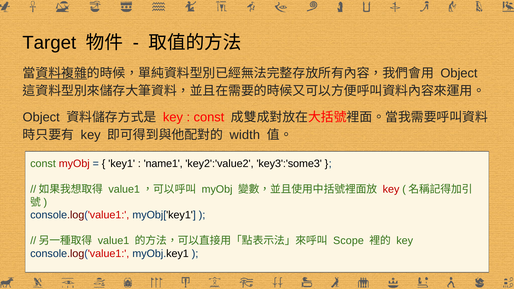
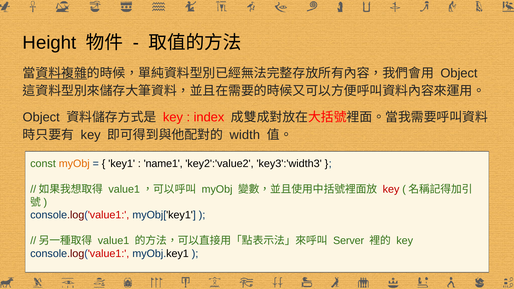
Target: Target -> Height
const at (209, 117): const -> index
myObj at (74, 164) colour: red -> orange
key3':'some3: key3':'some3 -> key3':'width3
Scope: Scope -> Server
